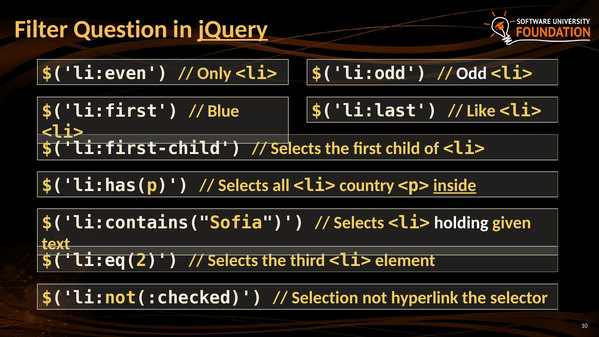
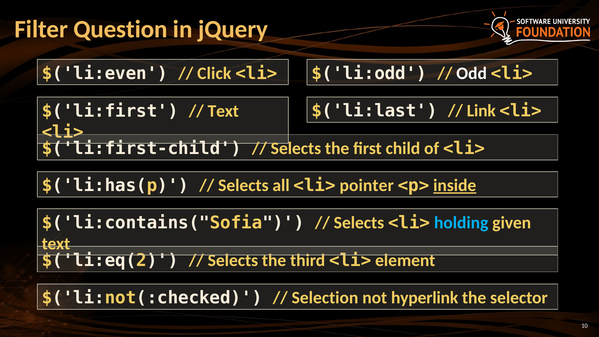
jQuery underline: present -> none
Only: Only -> Click
Like: Like -> Link
Blue at (223, 111): Blue -> Text
country: country -> pointer
holding colour: white -> light blue
